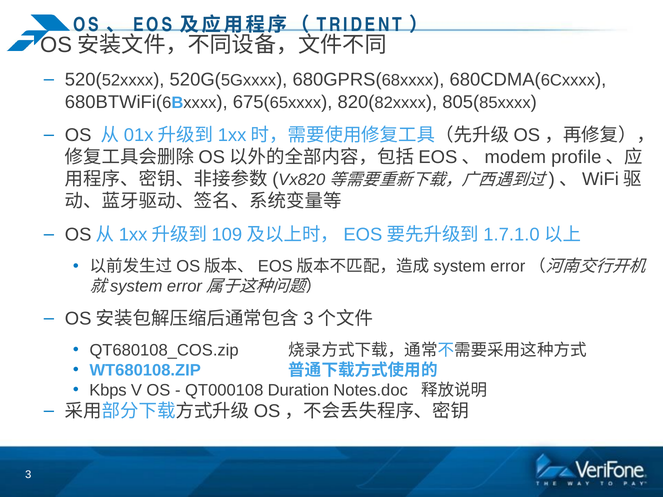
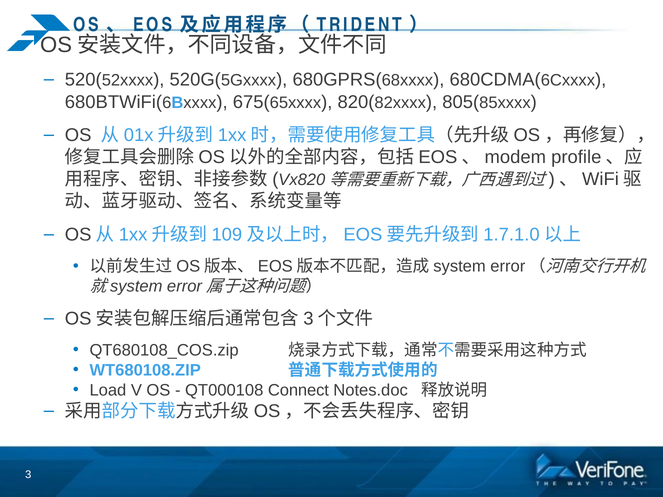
Kbps: Kbps -> Load
Duration: Duration -> Connect
